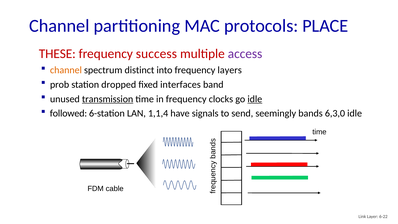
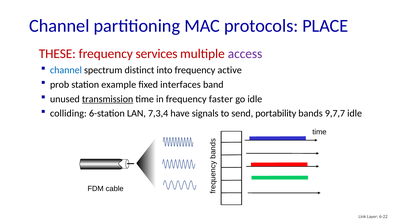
success: success -> services
channel at (66, 70) colour: orange -> blue
layers: layers -> active
dropped: dropped -> example
clocks: clocks -> faster
idle at (255, 99) underline: present -> none
followed: followed -> colliding
1,1,4: 1,1,4 -> 7,3,4
seemingly: seemingly -> portability
6,3,0: 6,3,0 -> 9,7,7
